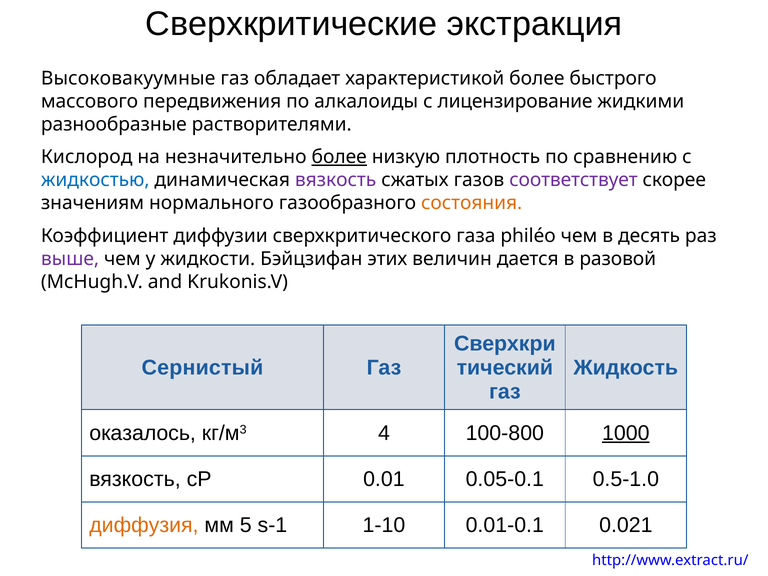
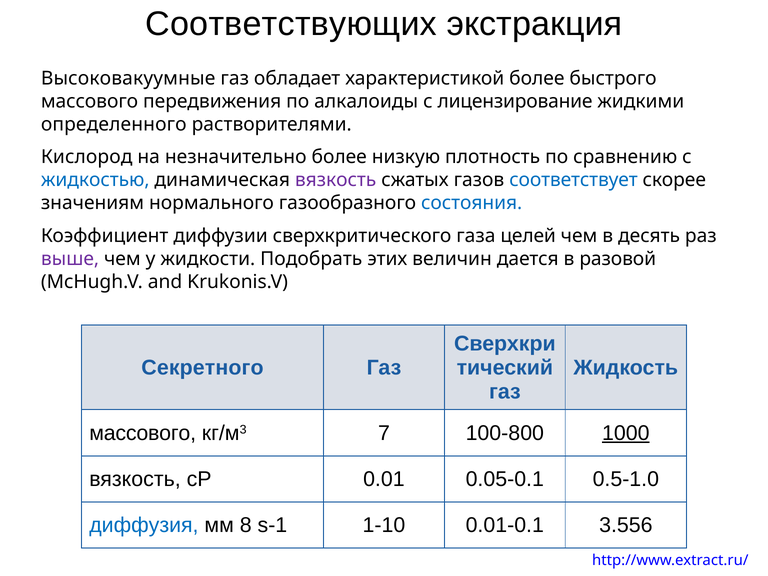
Сверхкритические: Сверхкритические -> Соответствующих
разнообразные: разнообразные -> определенного
более at (339, 157) underline: present -> none
соответствует colour: purple -> blue
состояния colour: orange -> blue
philéo: philéo -> целей
Бэйцзифан: Бэйцзифан -> Подобрать
Сернистый: Сернистый -> Секретного
оказалось at (143, 433): оказалось -> массового
4: 4 -> 7
диффузия colour: orange -> blue
5: 5 -> 8
0.021: 0.021 -> 3.556
